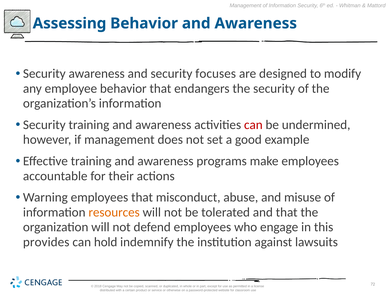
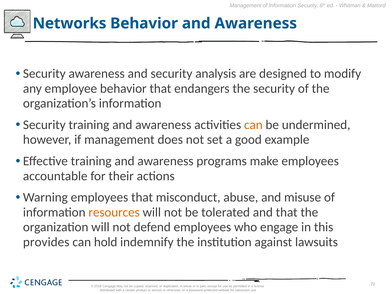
Assessing: Assessing -> Networks
focuses: focuses -> analysis
can at (253, 125) colour: red -> orange
